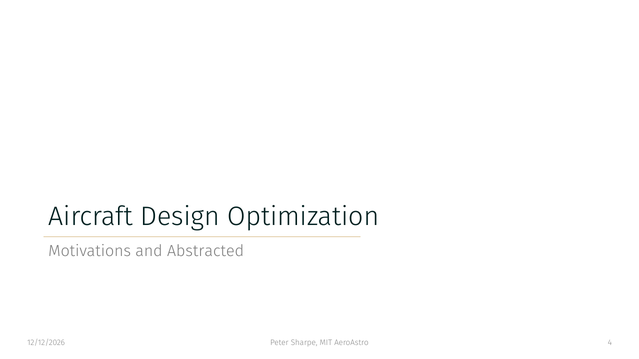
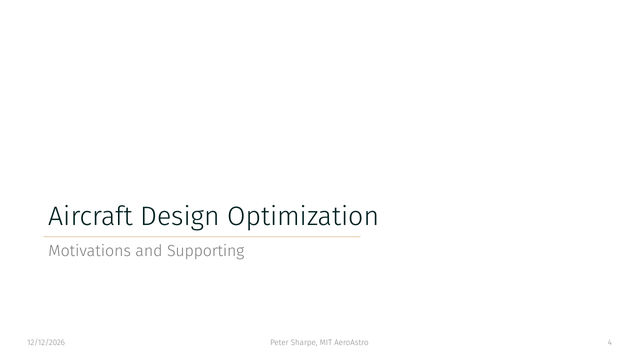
Abstracted: Abstracted -> Supporting
